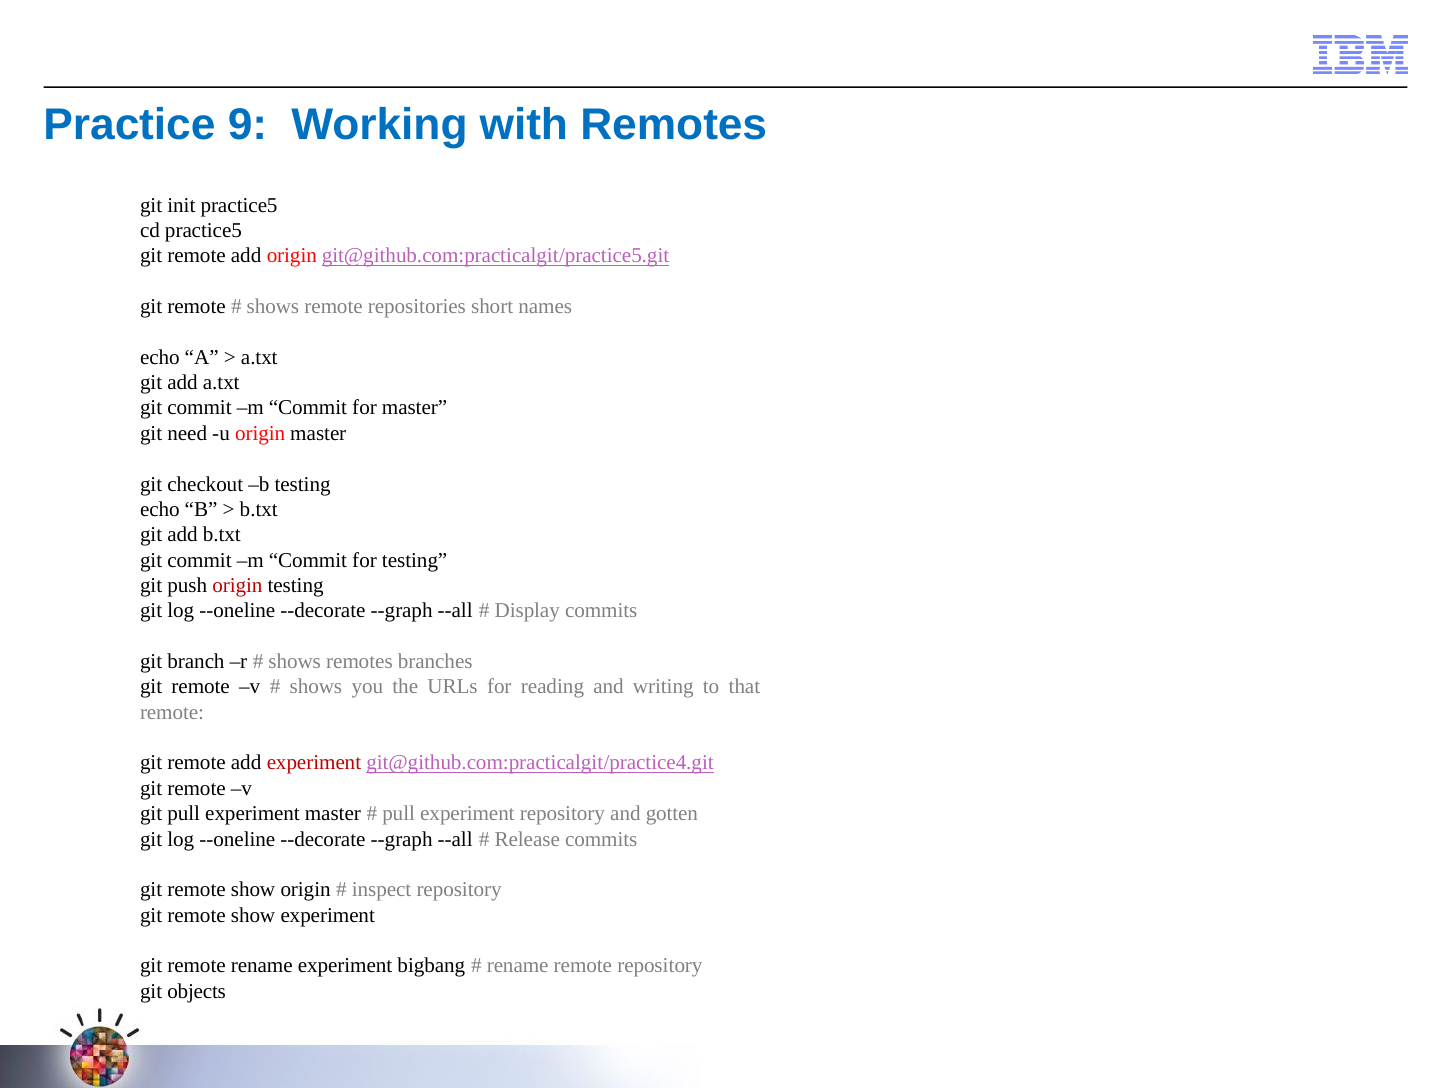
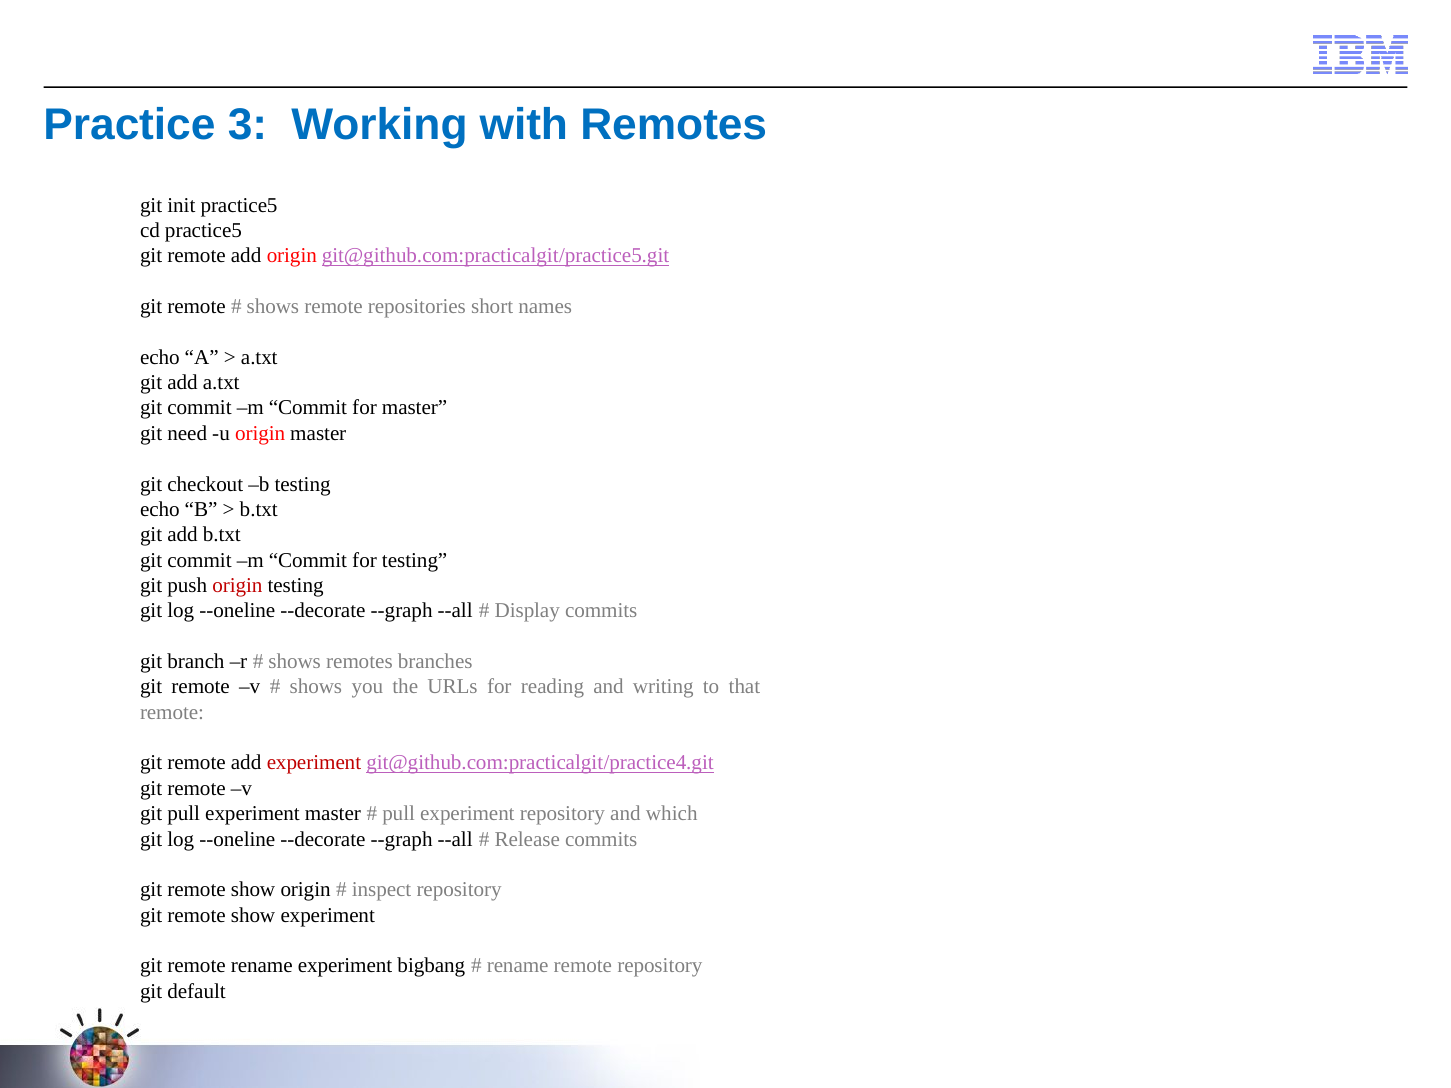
9: 9 -> 3
gotten: gotten -> which
objects: objects -> default
